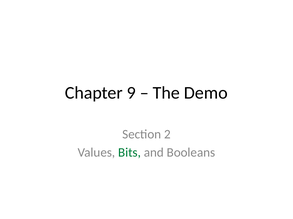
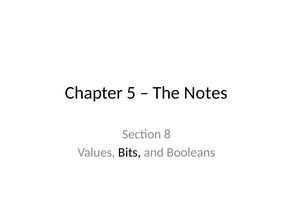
9: 9 -> 5
Demo: Demo -> Notes
2: 2 -> 8
Bits colour: green -> black
